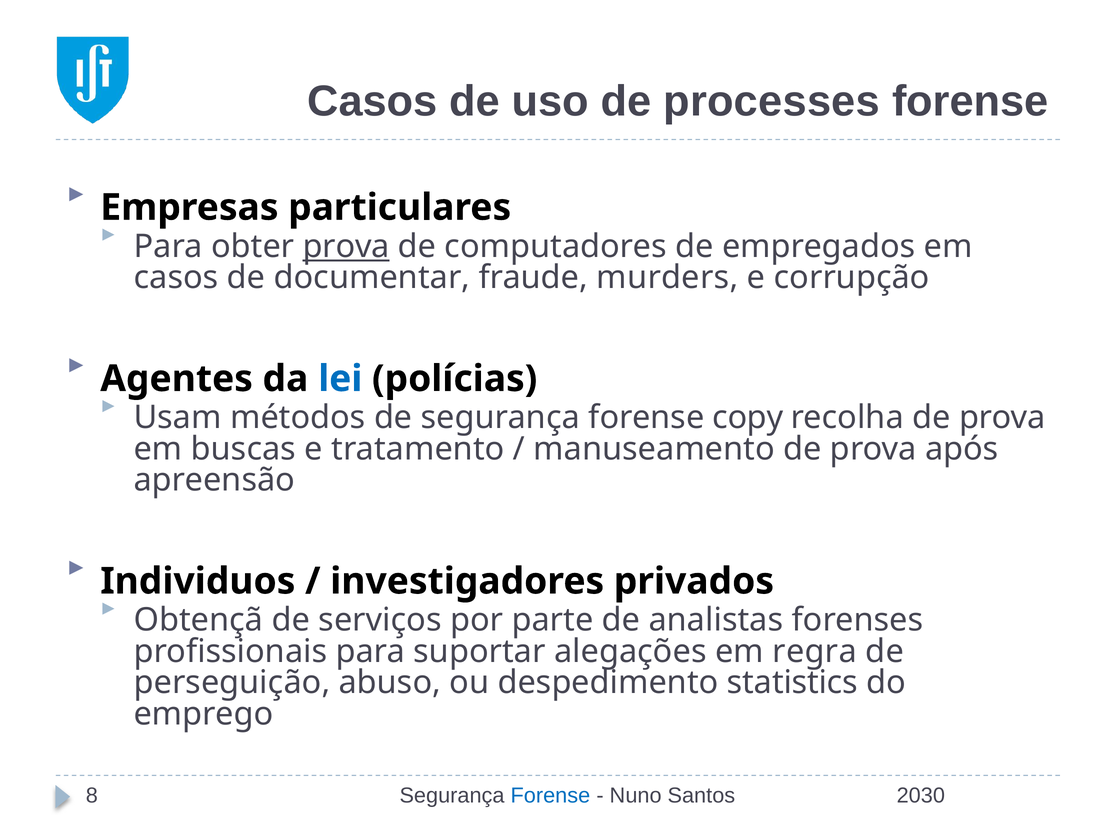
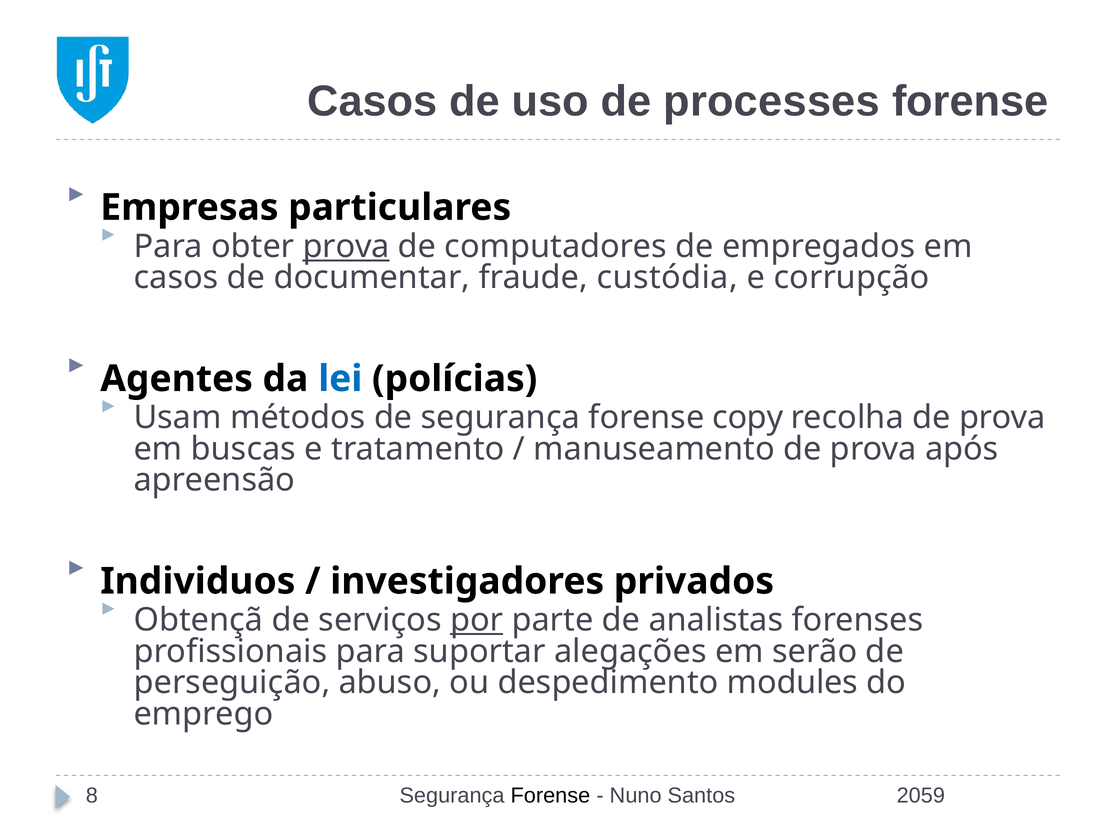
murders: murders -> custódia
por underline: none -> present
regra: regra -> serão
statistics: statistics -> modules
Forense at (550, 796) colour: blue -> black
2030: 2030 -> 2059
